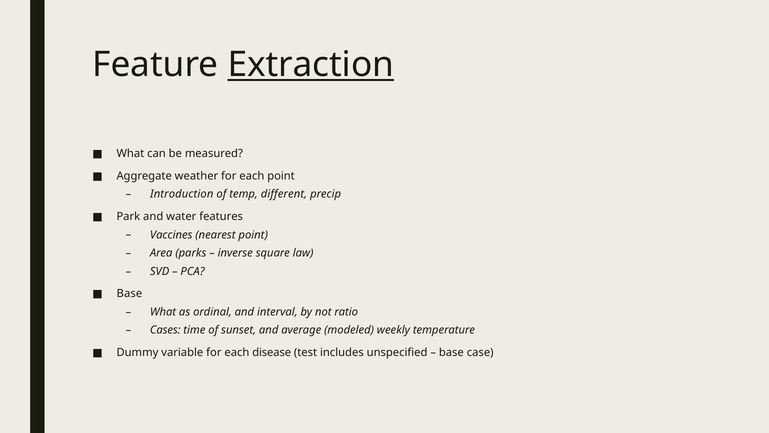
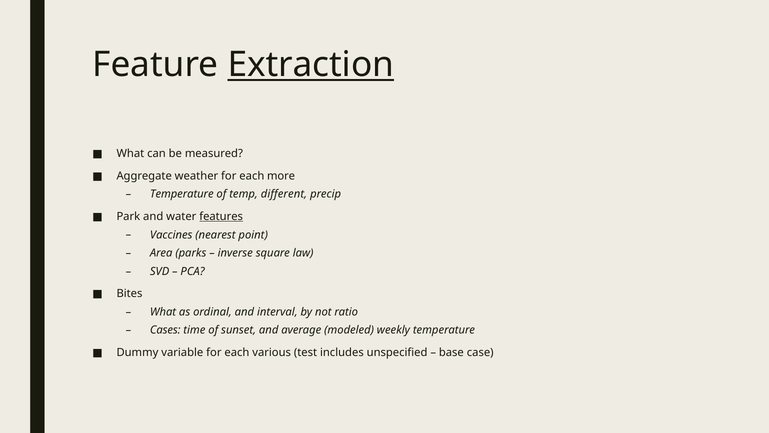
each point: point -> more
Introduction at (182, 194): Introduction -> Temperature
features underline: none -> present
Base at (129, 293): Base -> Bites
disease: disease -> various
